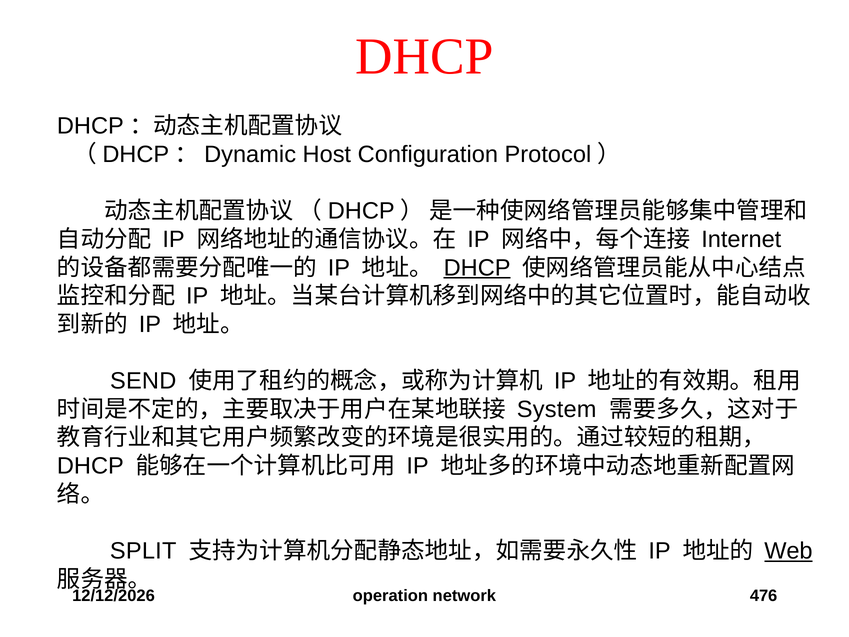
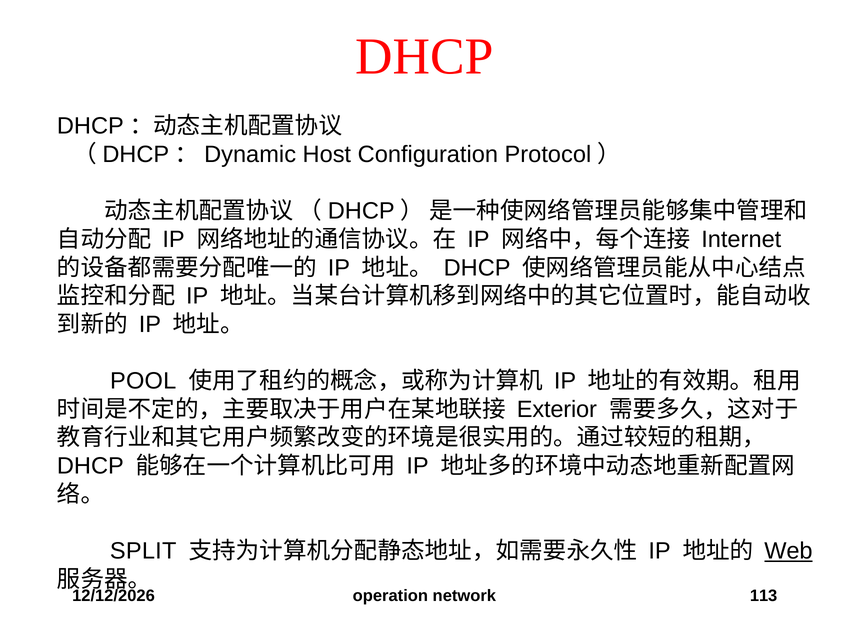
DHCP at (477, 268) underline: present -> none
SEND: SEND -> POOL
System: System -> Exterior
476: 476 -> 113
